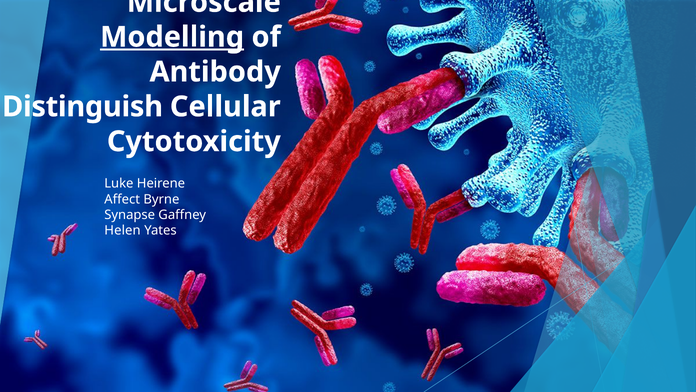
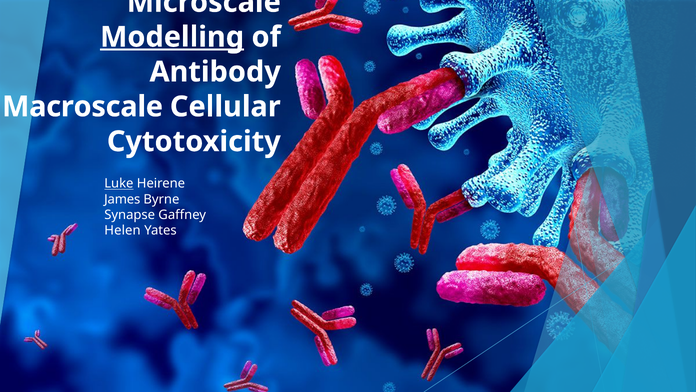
Distinguish: Distinguish -> Macroscale
Luke underline: none -> present
Affect: Affect -> James
